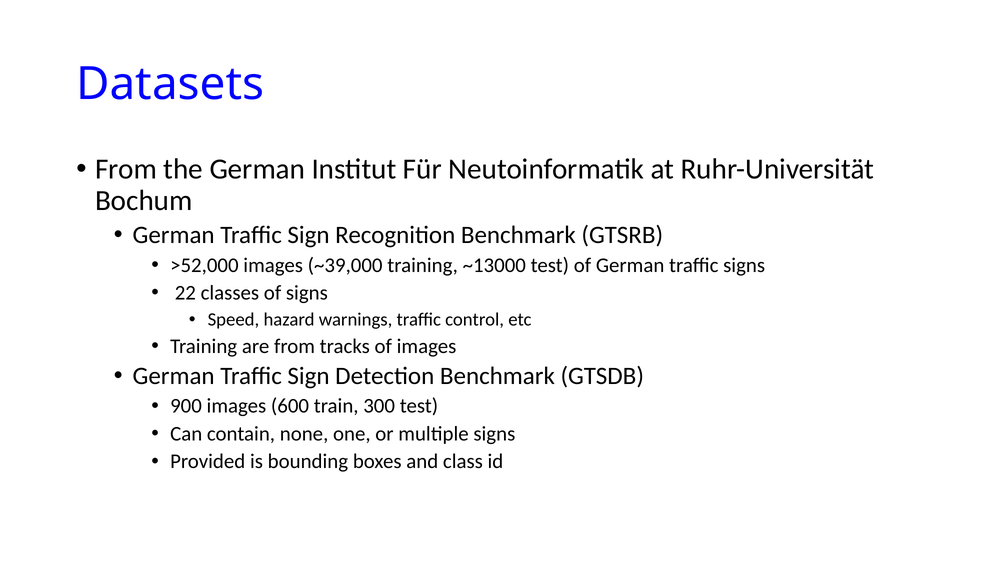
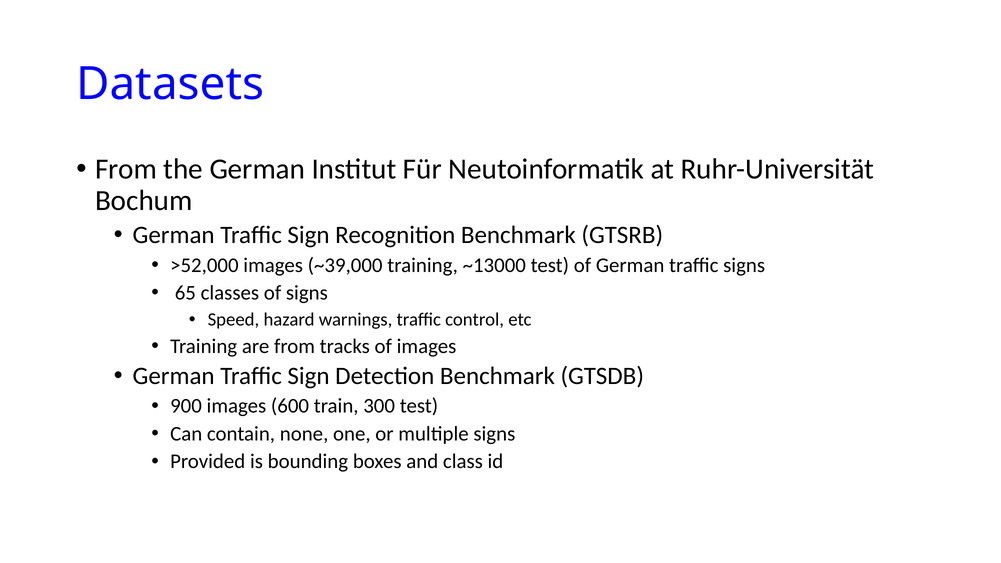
22: 22 -> 65
